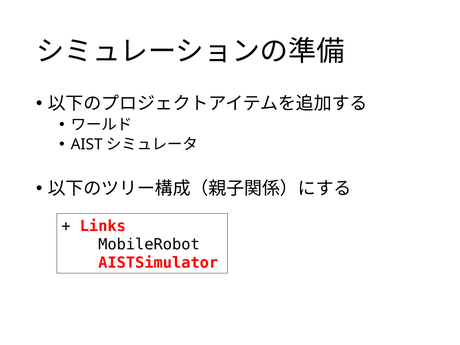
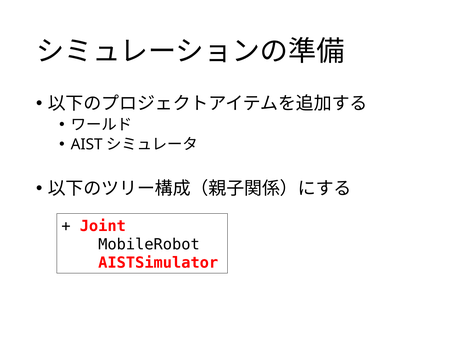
Links: Links -> Joint
